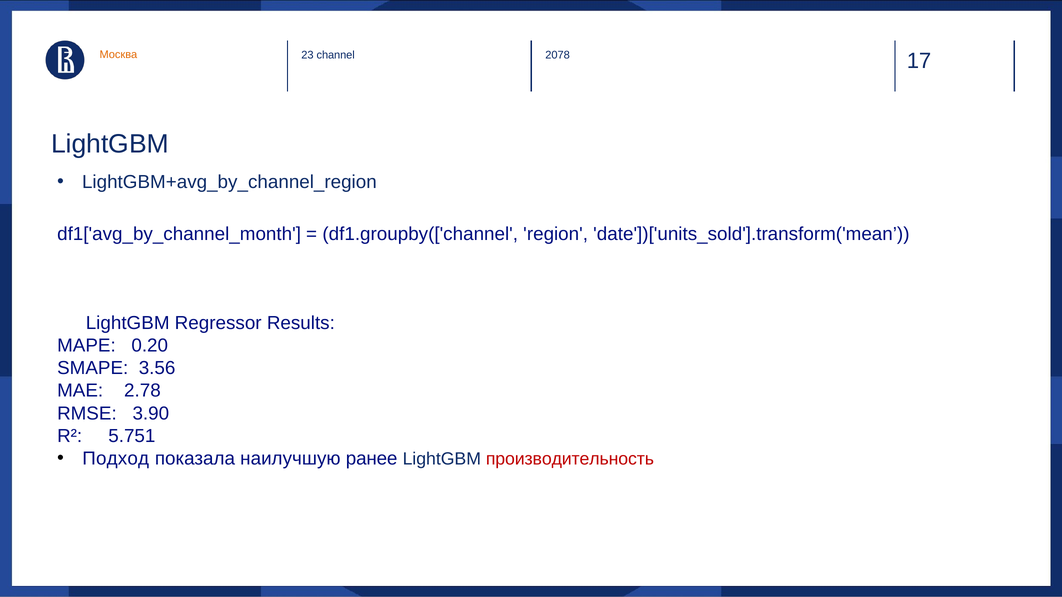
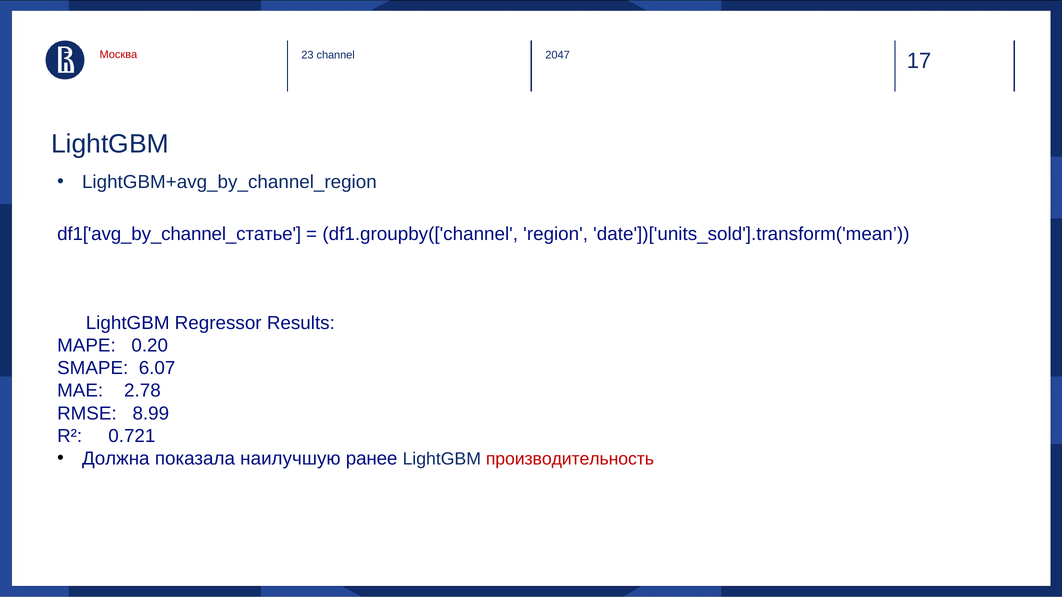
Москва colour: orange -> red
2078: 2078 -> 2047
df1['avg_by_channel_month: df1['avg_by_channel_month -> df1['avg_by_channel_статье
3.56: 3.56 -> 6.07
3.90: 3.90 -> 8.99
5.751: 5.751 -> 0.721
Подход: Подход -> Должна
